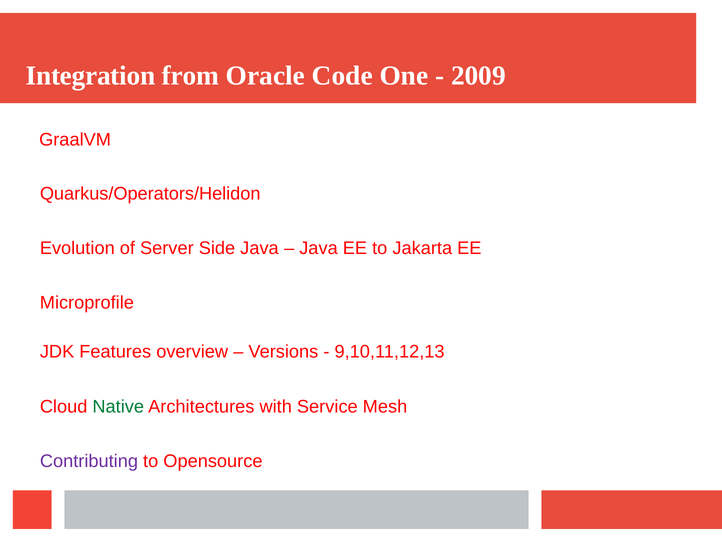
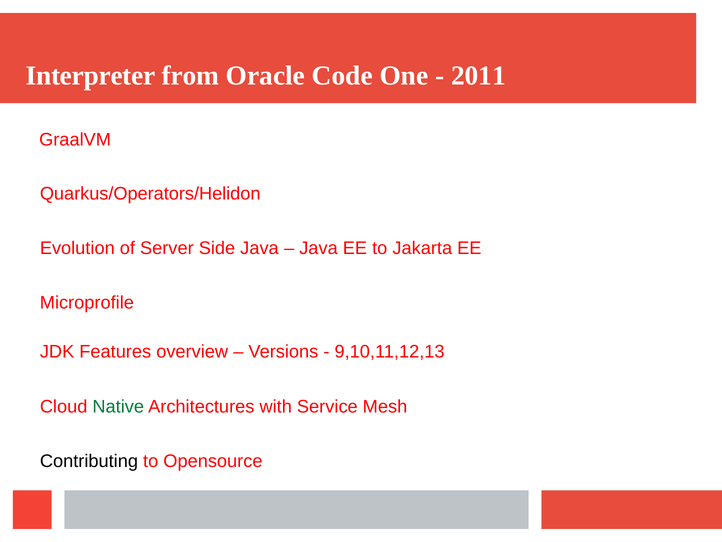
Integration: Integration -> Interpreter
2009: 2009 -> 2011
Contributing colour: purple -> black
